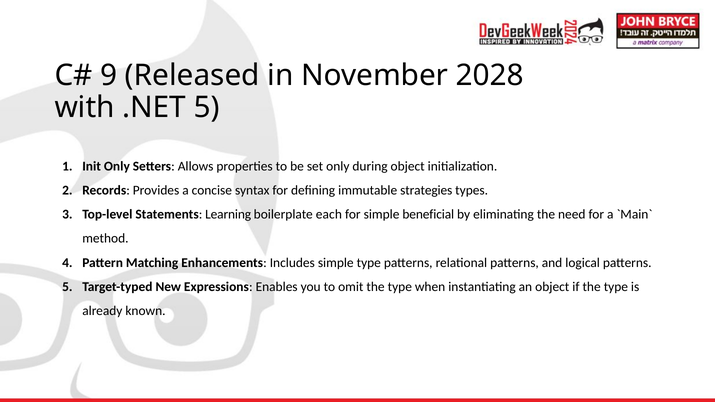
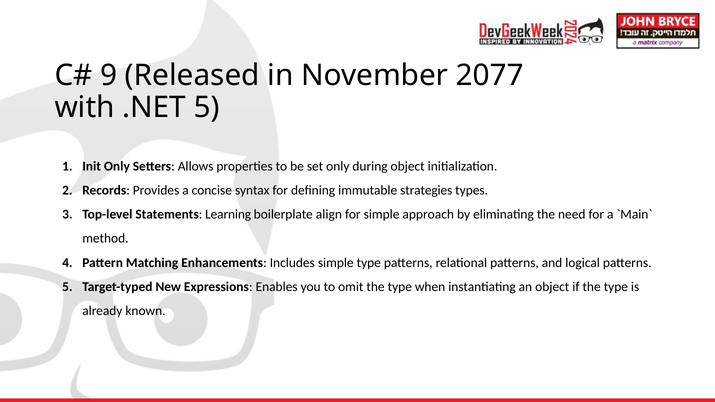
2028: 2028 -> 2077
each: each -> align
beneficial: beneficial -> approach
